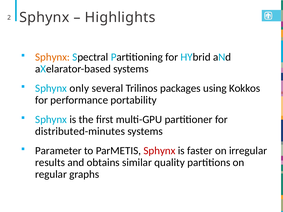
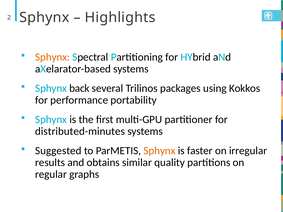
only: only -> back
Parameter: Parameter -> Suggested
Sphynx at (160, 151) colour: red -> orange
